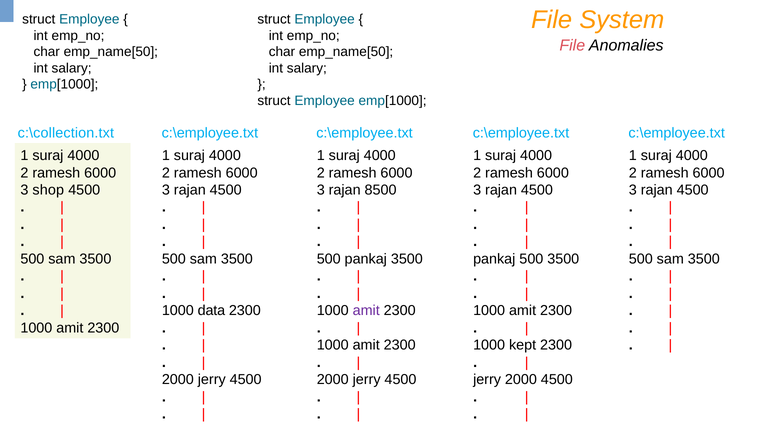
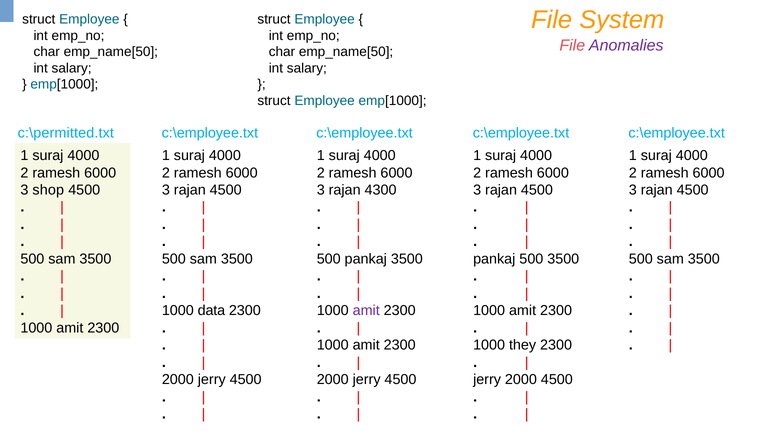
Anomalies colour: black -> purple
c:\collection.txt: c:\collection.txt -> c:\permitted.txt
8500: 8500 -> 4300
kept: kept -> they
